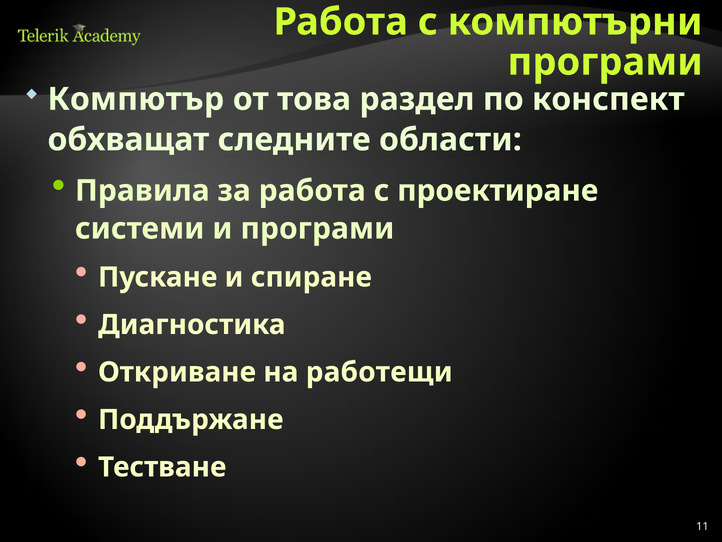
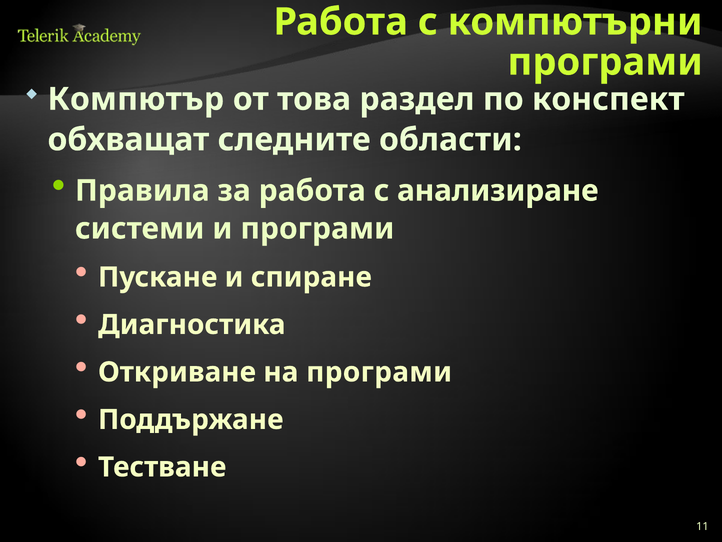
проектиране: проектиране -> анализиране
на работещи: работещи -> програми
